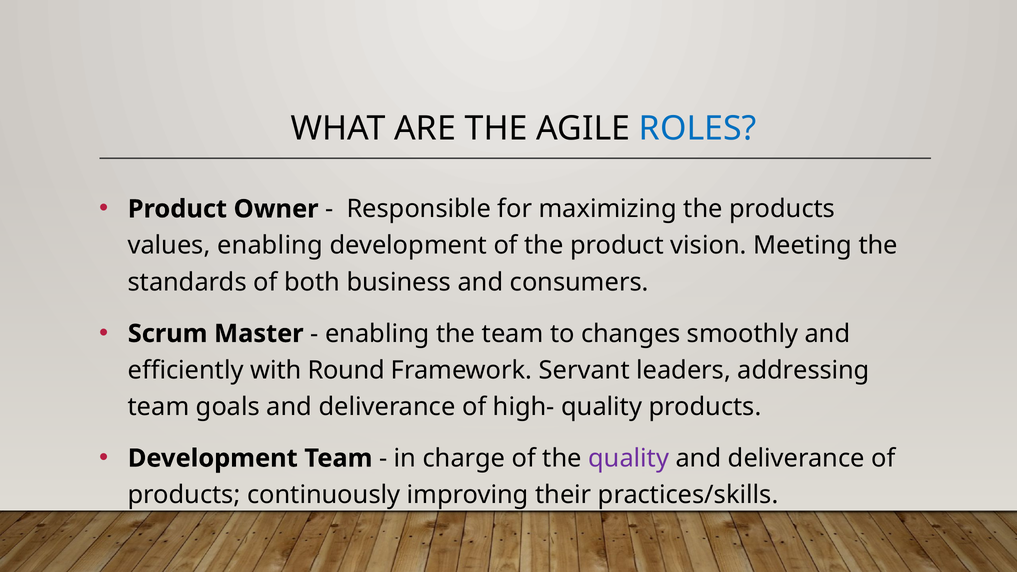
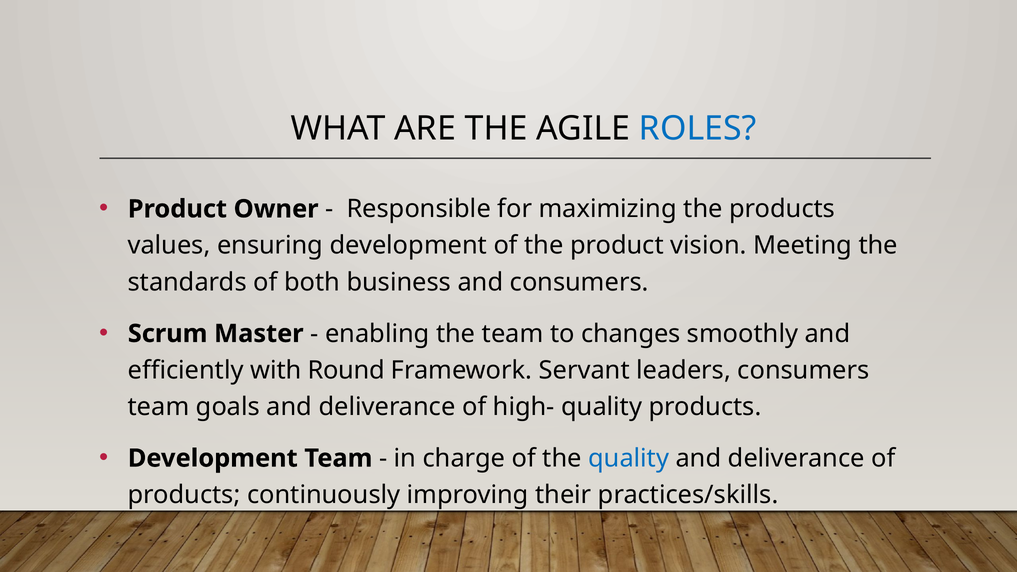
values enabling: enabling -> ensuring
leaders addressing: addressing -> consumers
quality at (629, 458) colour: purple -> blue
